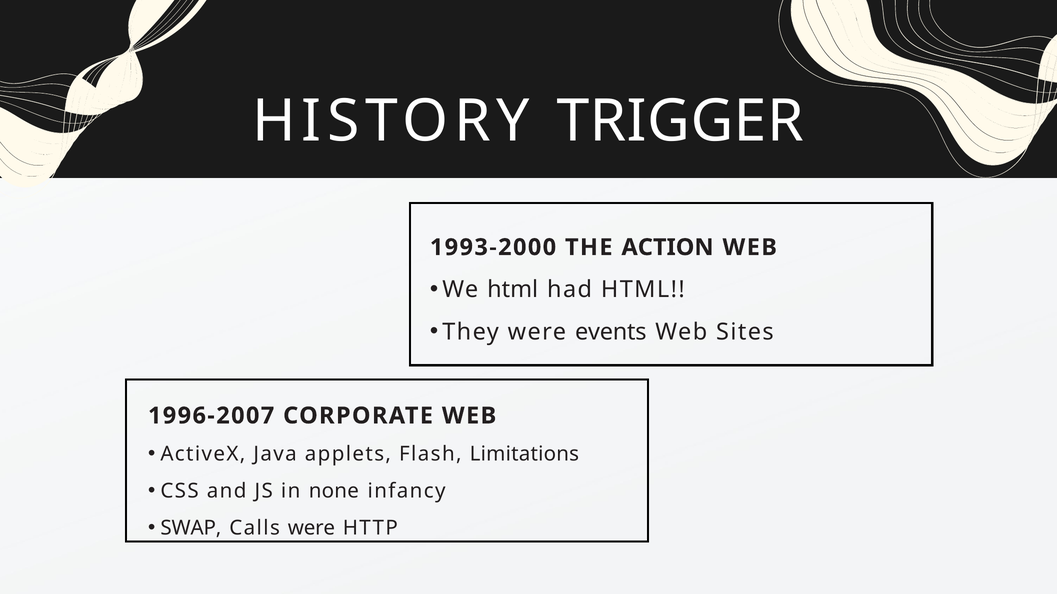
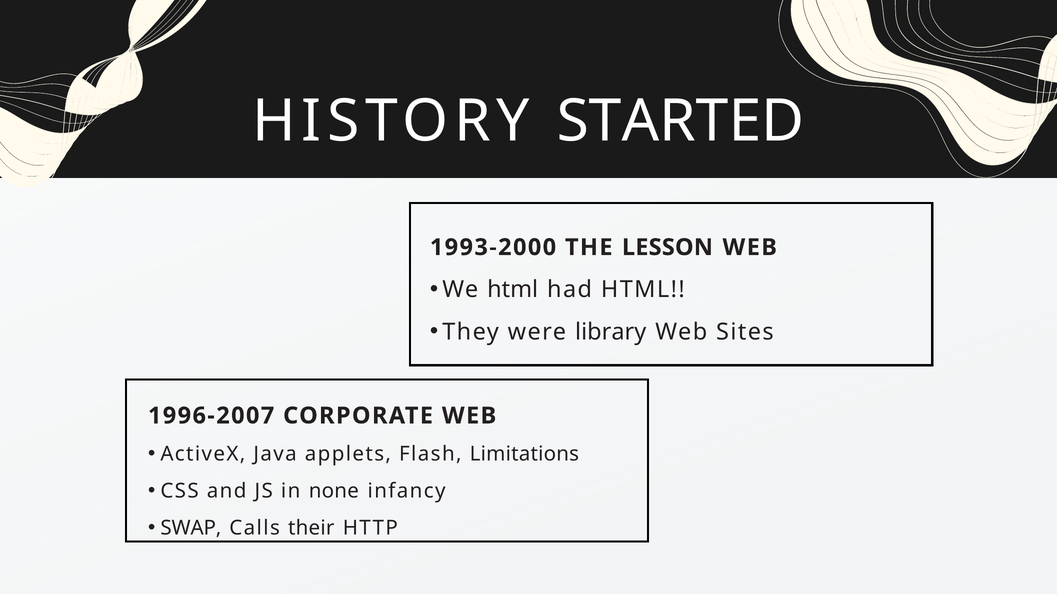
TRIGGER: TRIGGER -> STARTED
ACTION: ACTION -> LESSON
events: events -> library
Calls were: were -> their
